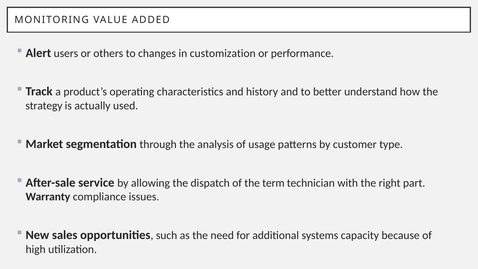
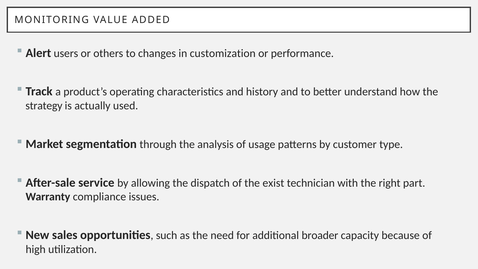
term: term -> exist
systems: systems -> broader
